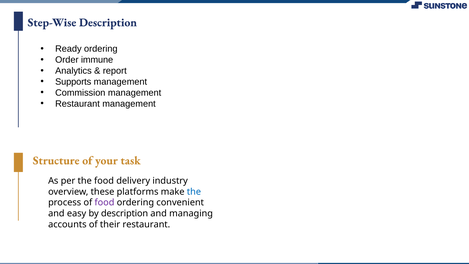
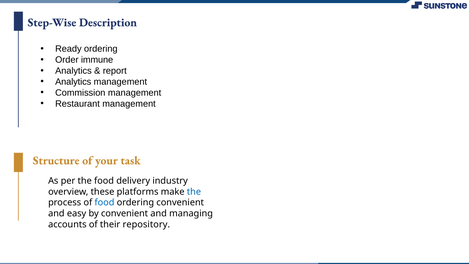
Supports at (73, 82): Supports -> Analytics
food at (104, 203) colour: purple -> blue
by description: description -> convenient
their restaurant: restaurant -> repository
